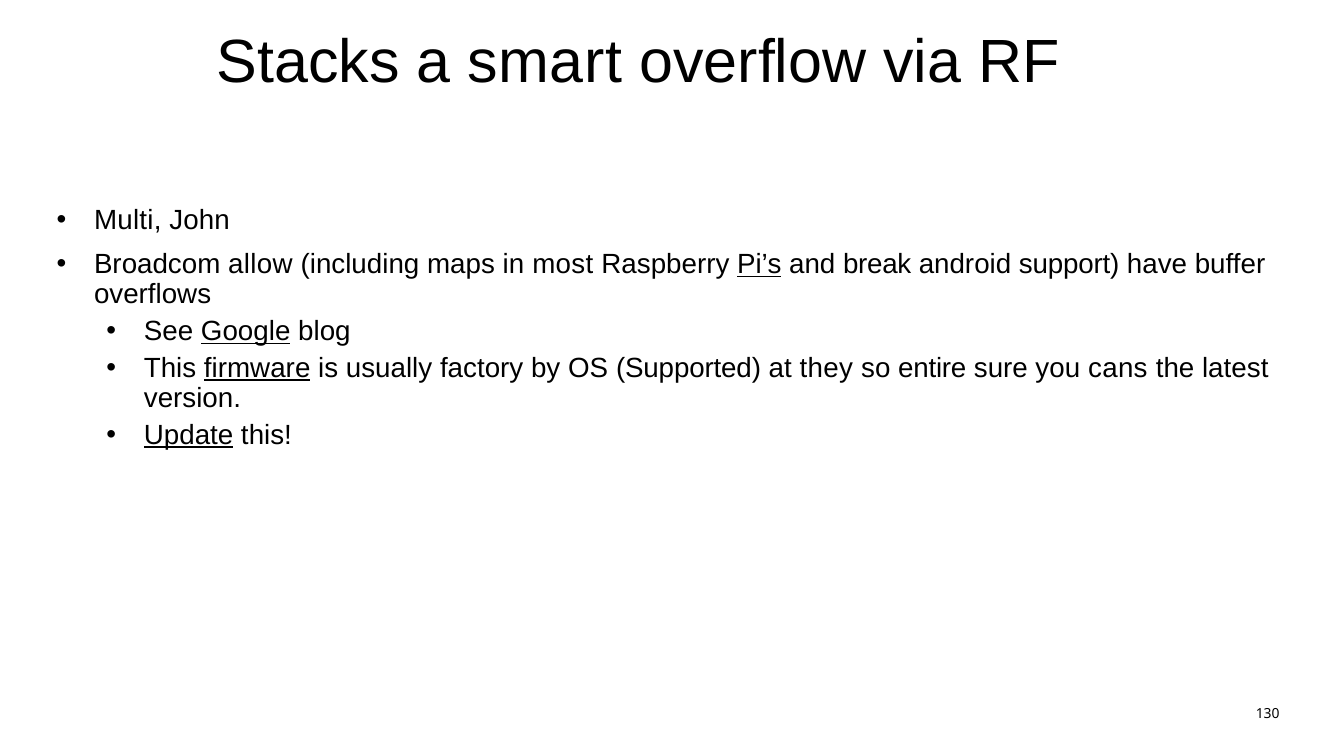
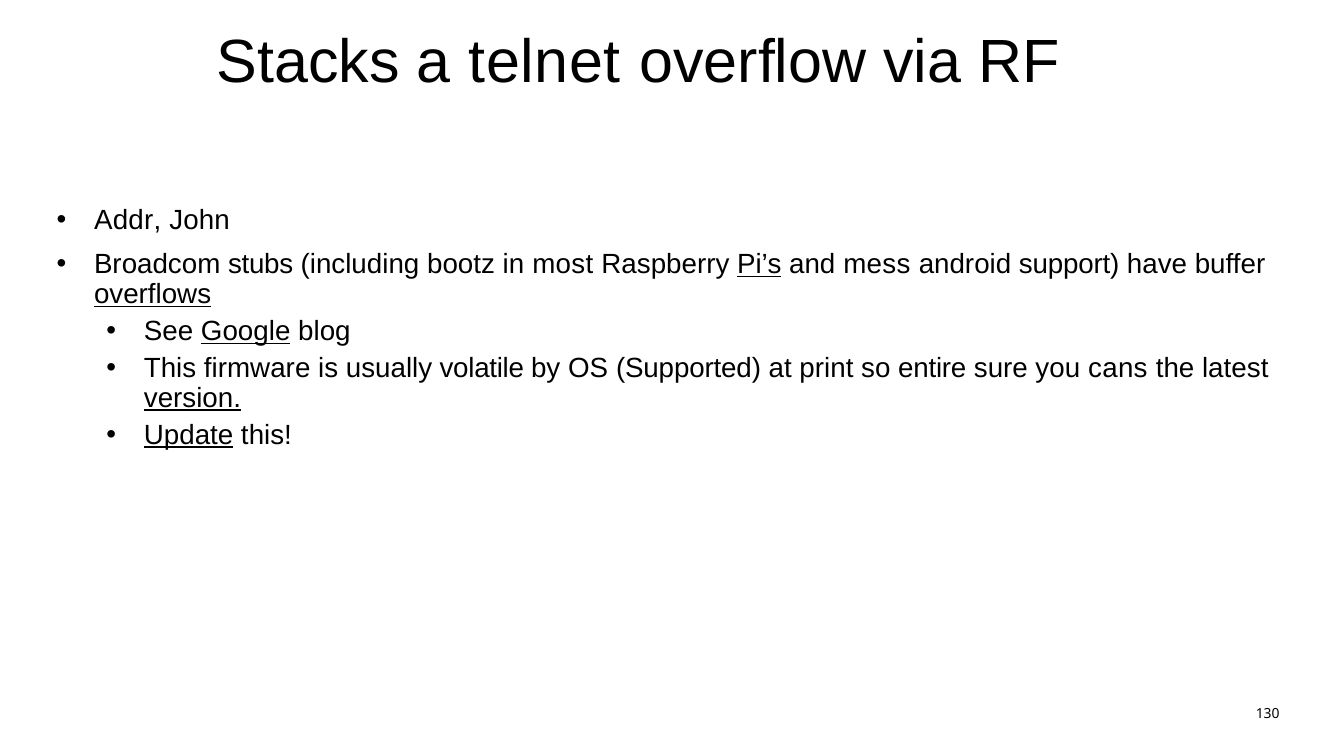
smart: smart -> telnet
Multi: Multi -> Addr
allow: allow -> stubs
maps: maps -> bootz
break: break -> mess
overflows underline: none -> present
firmware underline: present -> none
factory: factory -> volatile
they: they -> print
version underline: none -> present
